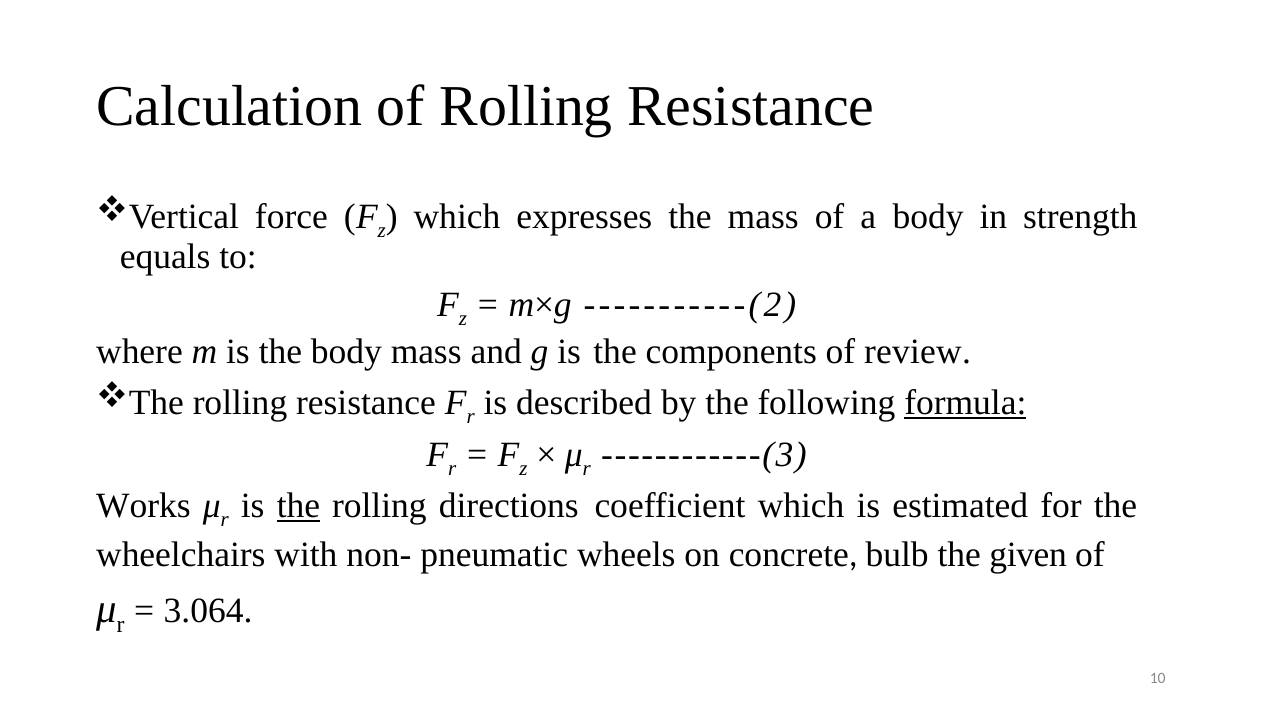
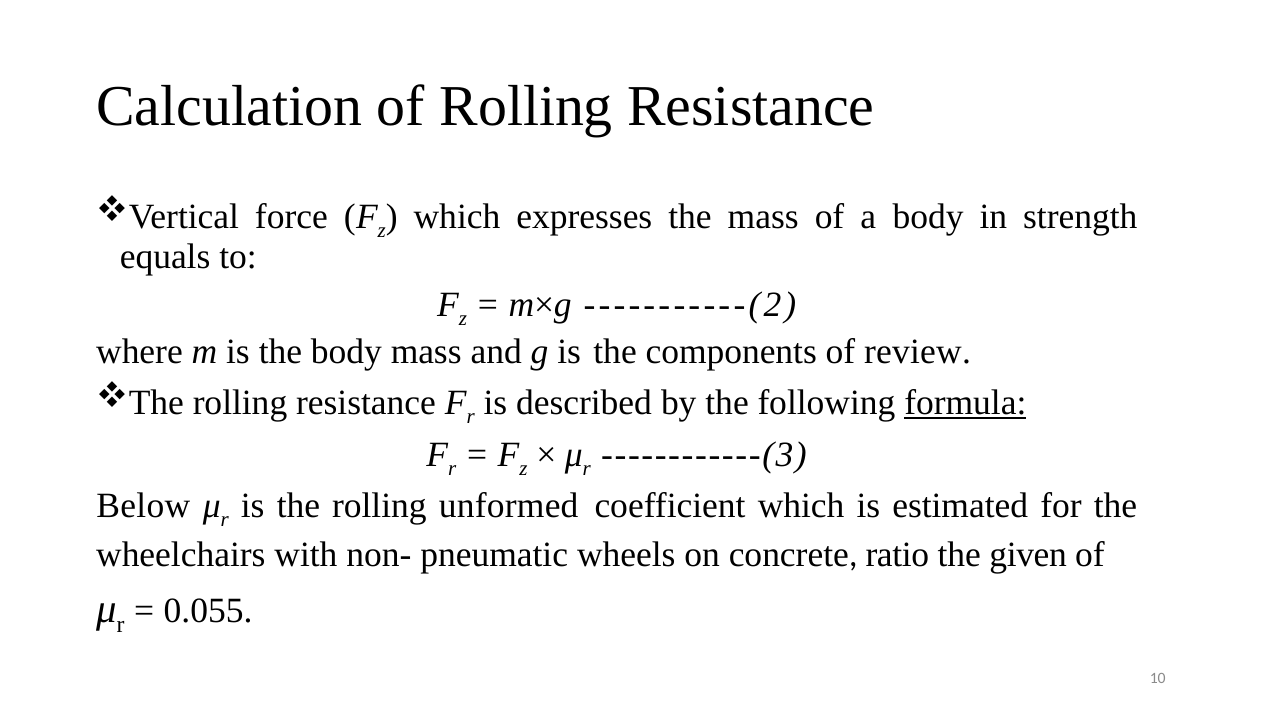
Works: Works -> Below
the at (298, 506) underline: present -> none
directions: directions -> unformed
bulb: bulb -> ratio
3.064: 3.064 -> 0.055
